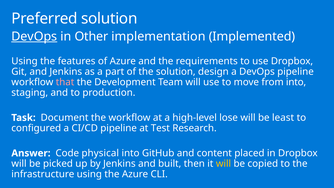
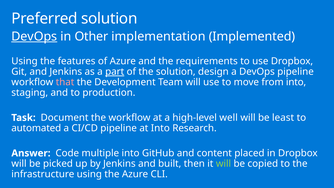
part underline: none -> present
lose: lose -> well
configured: configured -> automated
at Test: Test -> Into
physical: physical -> multiple
will at (223, 164) colour: yellow -> light green
